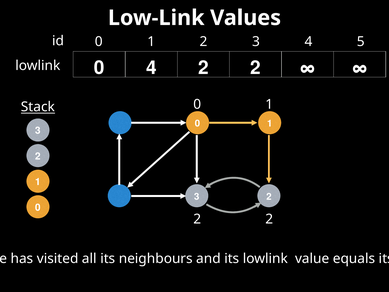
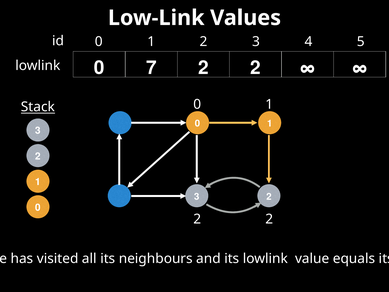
0 4: 4 -> 7
